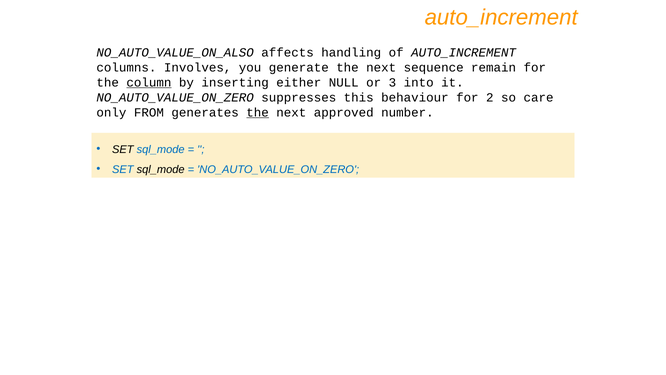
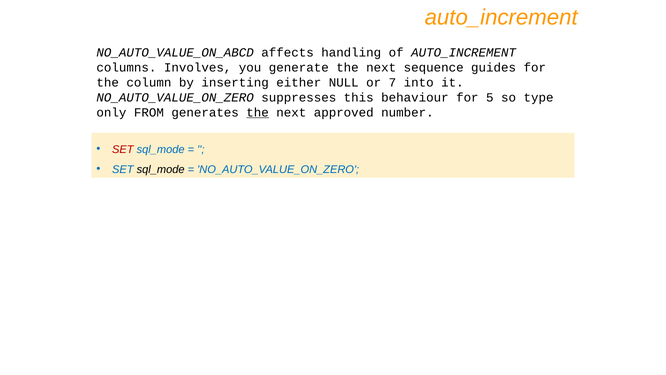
NO_AUTO_VALUE_ON_ALSO: NO_AUTO_VALUE_ON_ALSO -> NO_AUTO_VALUE_ON_ABCD
remain: remain -> guides
column underline: present -> none
3: 3 -> 7
2: 2 -> 5
care: care -> type
SET at (123, 149) colour: black -> red
